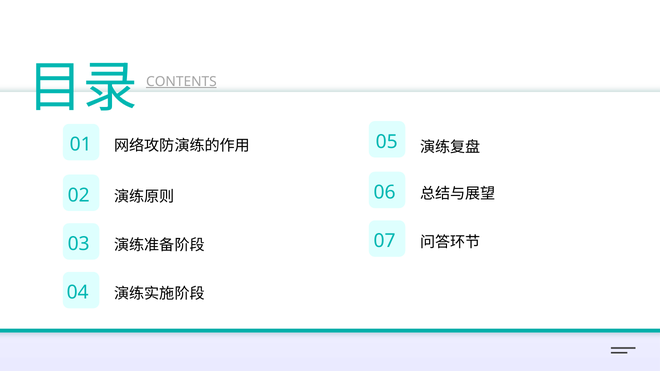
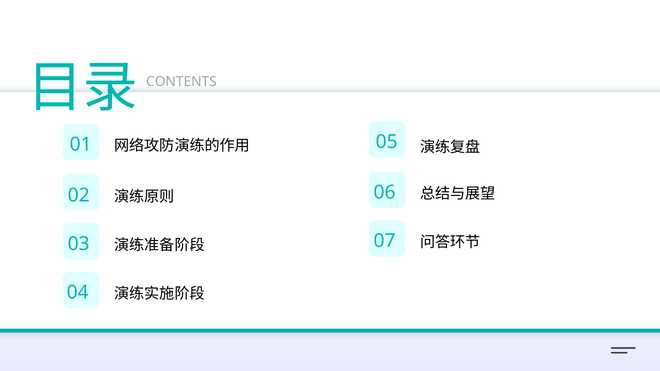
CONTENTS underline: present -> none
